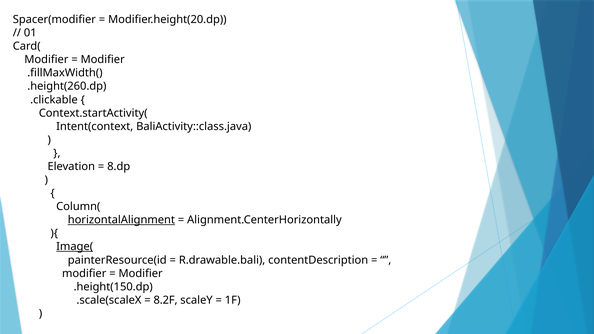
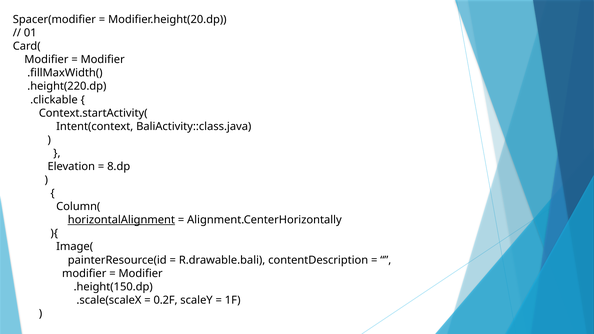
.height(260.dp: .height(260.dp -> .height(220.dp
Image( underline: present -> none
8.2F: 8.2F -> 0.2F
